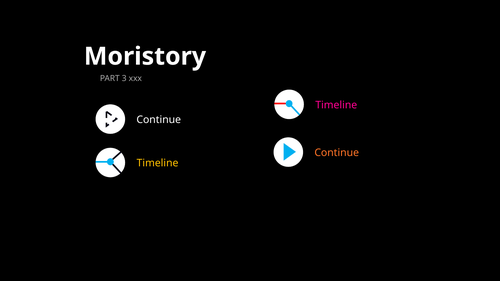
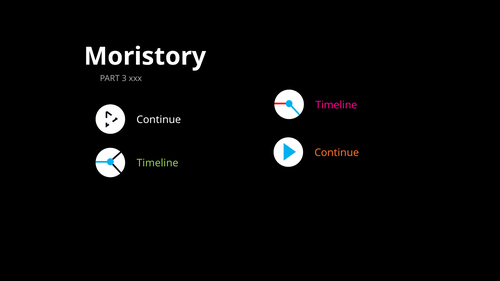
Timeline at (158, 163) colour: yellow -> light green
